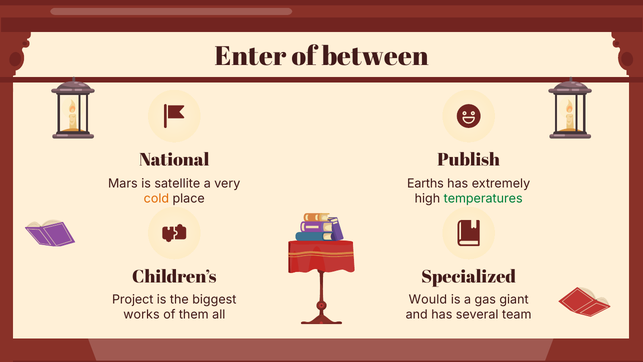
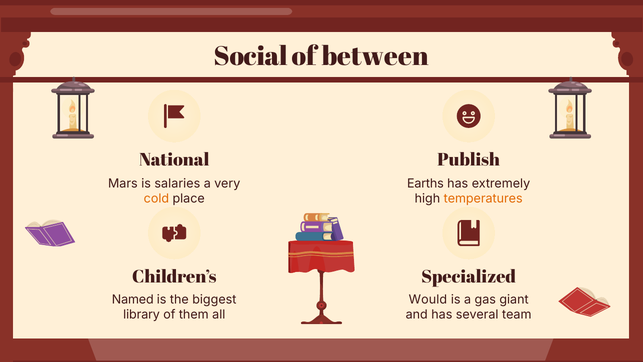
Enter: Enter -> Social
satellite: satellite -> salaries
temperatures colour: green -> orange
Project: Project -> Named
works: works -> library
